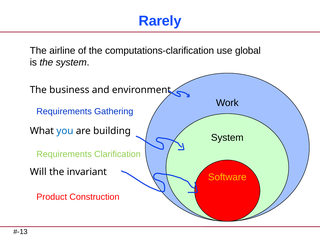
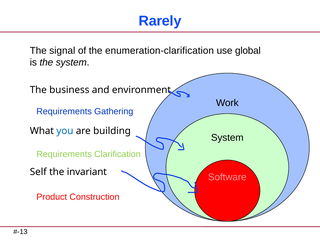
airline: airline -> signal
computations-clarification: computations-clarification -> enumeration-clarification
Will: Will -> Self
Software colour: yellow -> pink
